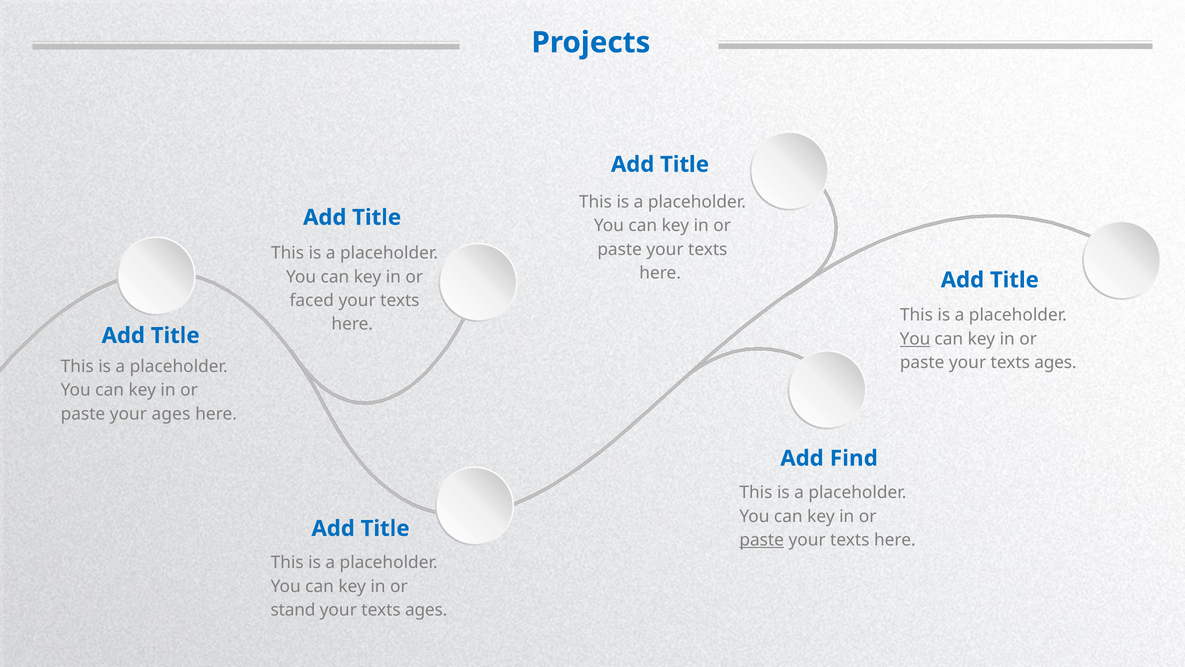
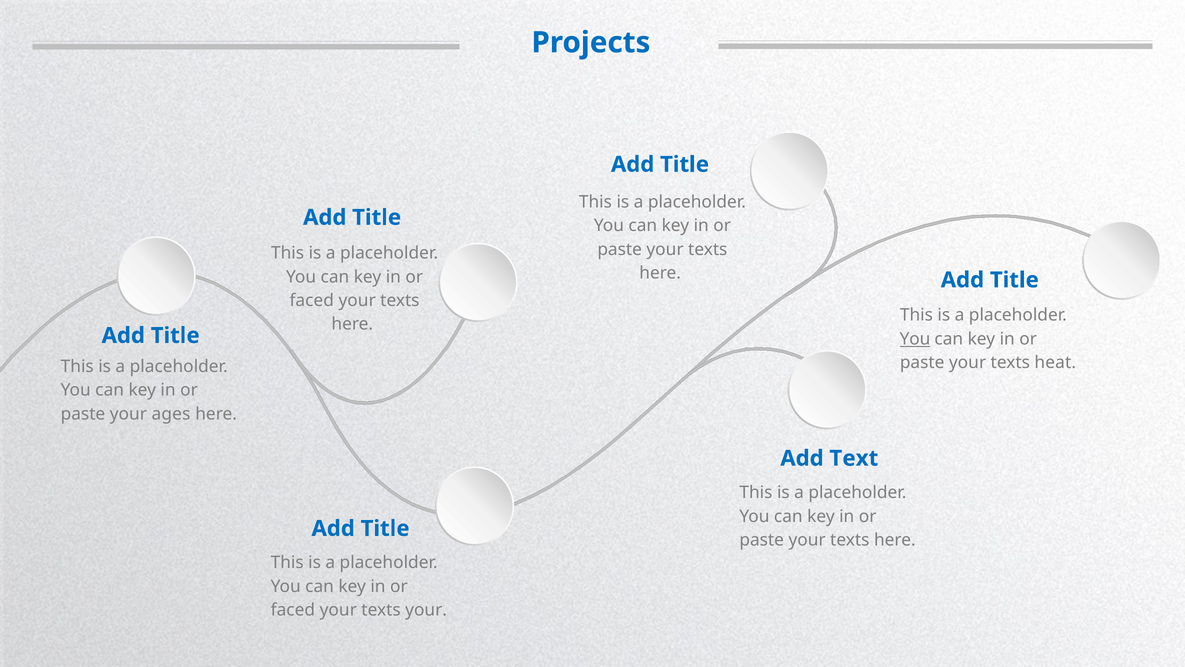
paste your texts ages: ages -> heat
Find: Find -> Text
paste at (762, 540) underline: present -> none
stand at (293, 610): stand -> faced
ages at (426, 610): ages -> your
